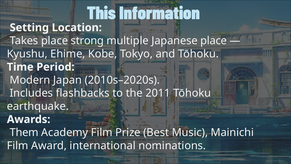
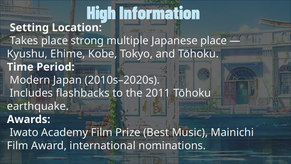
This: This -> High
Them: Them -> Iwato
